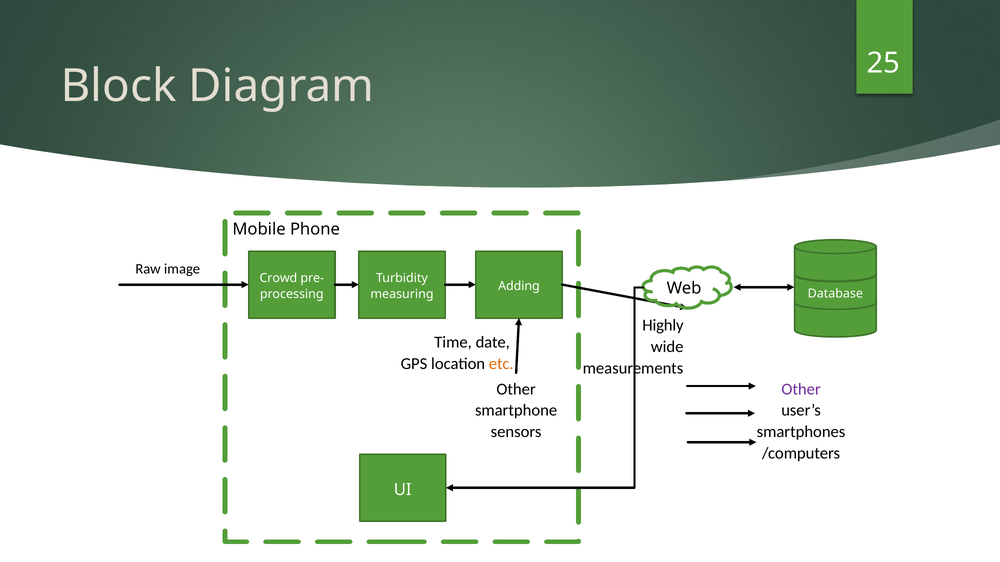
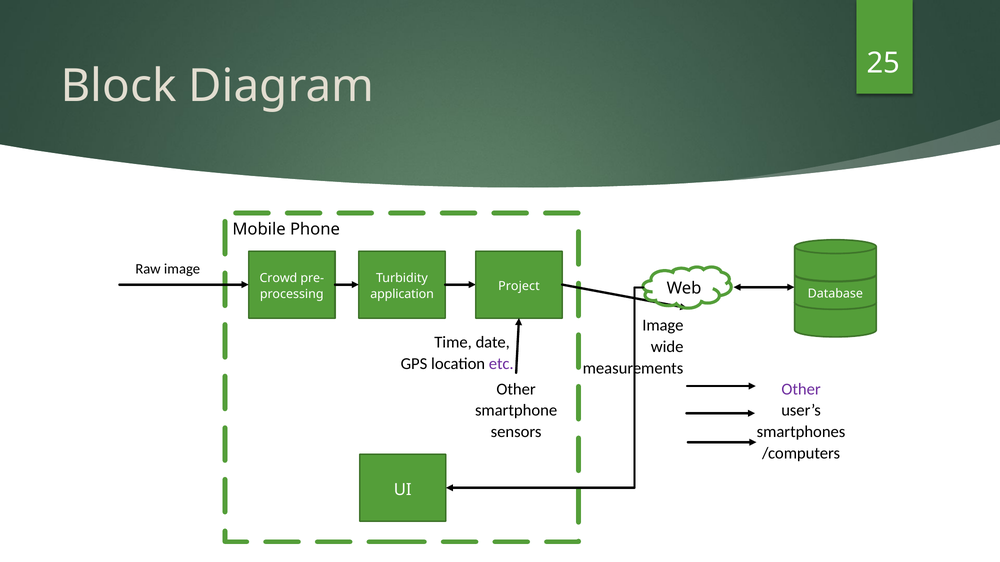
Adding: Adding -> Project
measuring: measuring -> application
Highly at (663, 326): Highly -> Image
etc colour: orange -> purple
